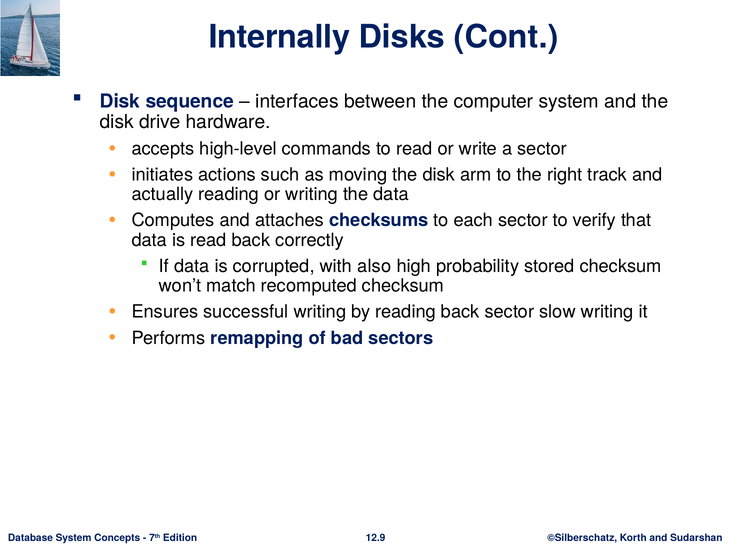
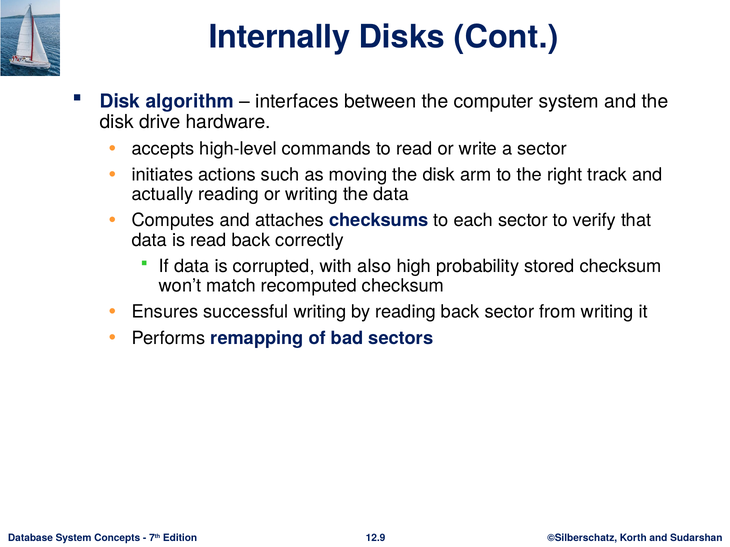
sequence: sequence -> algorithm
slow: slow -> from
